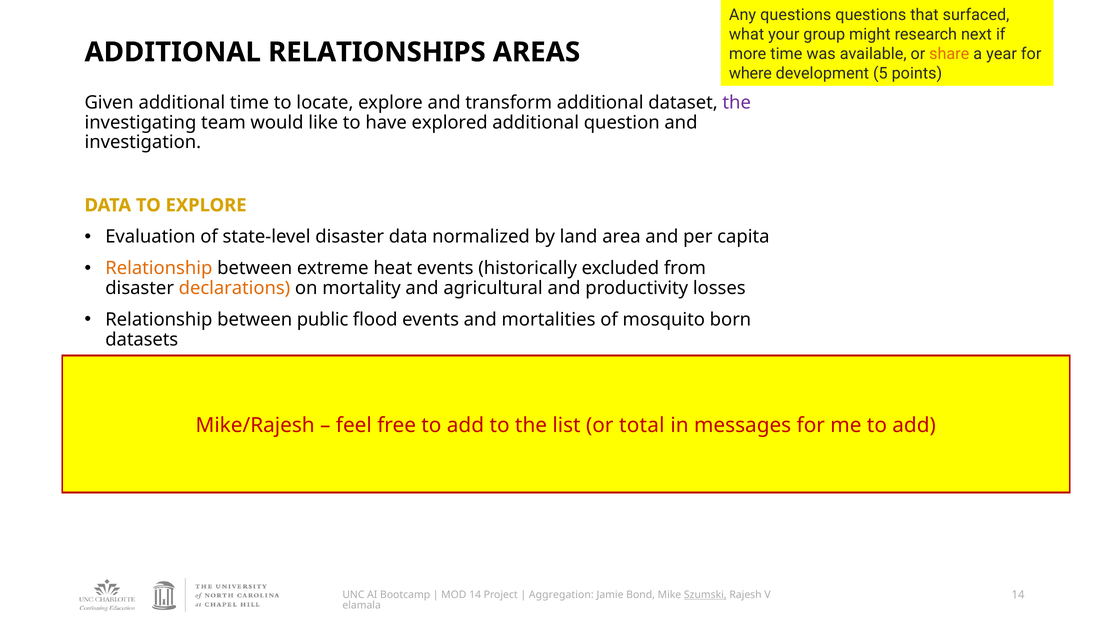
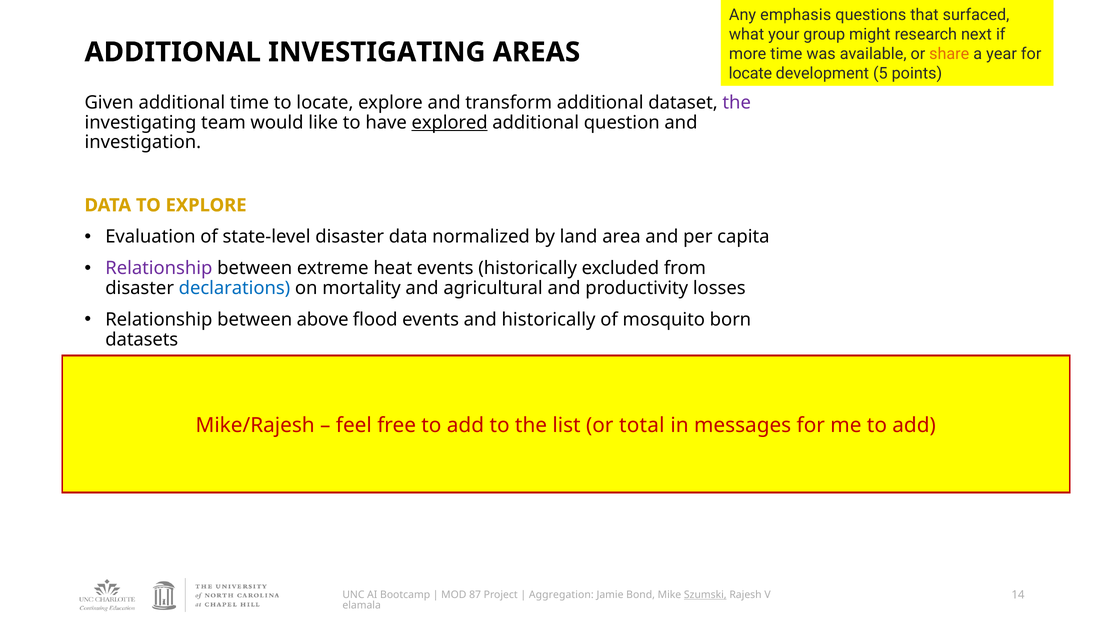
Any questions: questions -> emphasis
ADDITIONAL RELATIONSHIPS: RELATIONSHIPS -> INVESTIGATING
where at (750, 73): where -> locate
explored underline: none -> present
Relationship at (159, 268) colour: orange -> purple
declarations colour: orange -> blue
public: public -> above
and mortalities: mortalities -> historically
MOD 14: 14 -> 87
